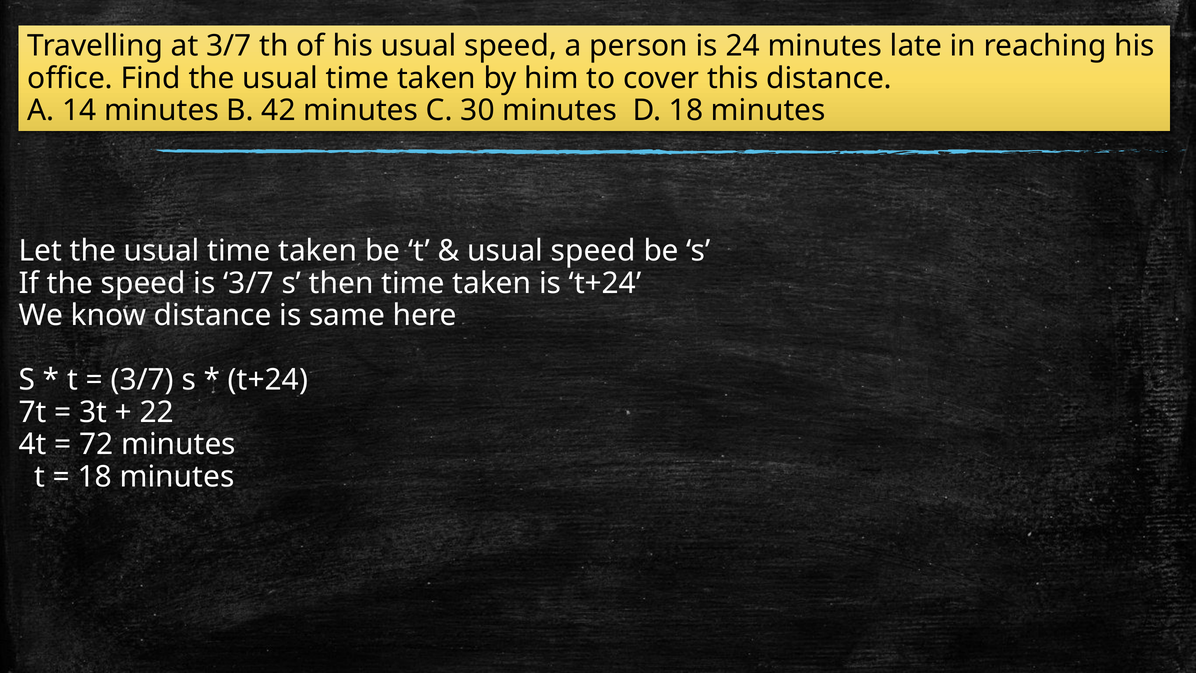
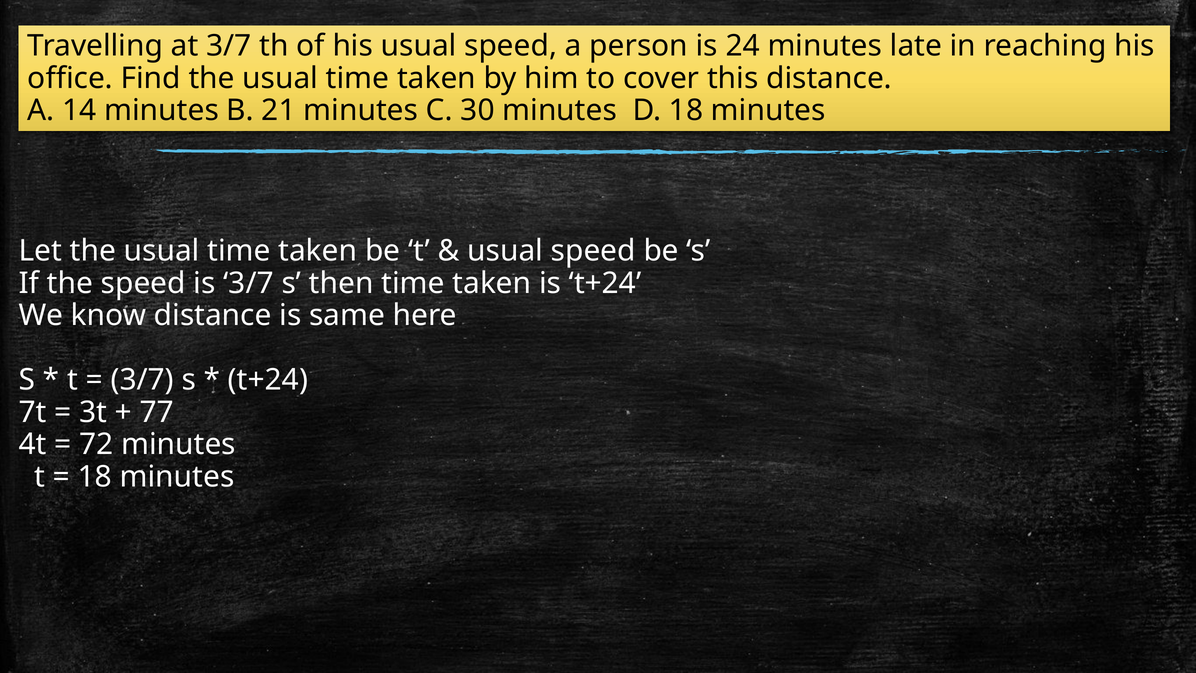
42: 42 -> 21
22: 22 -> 77
